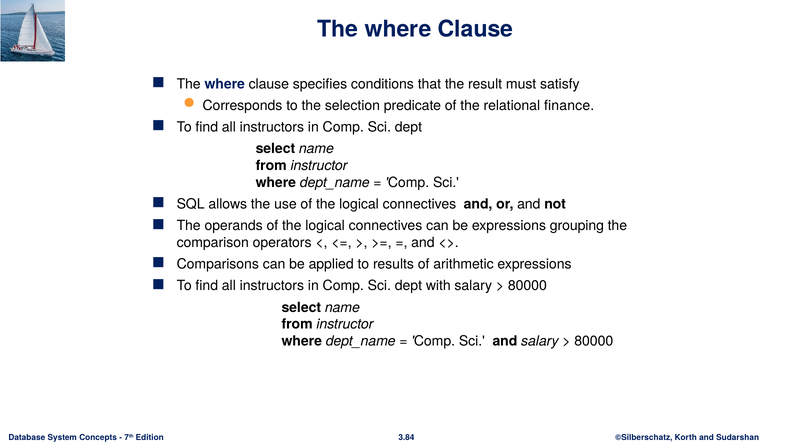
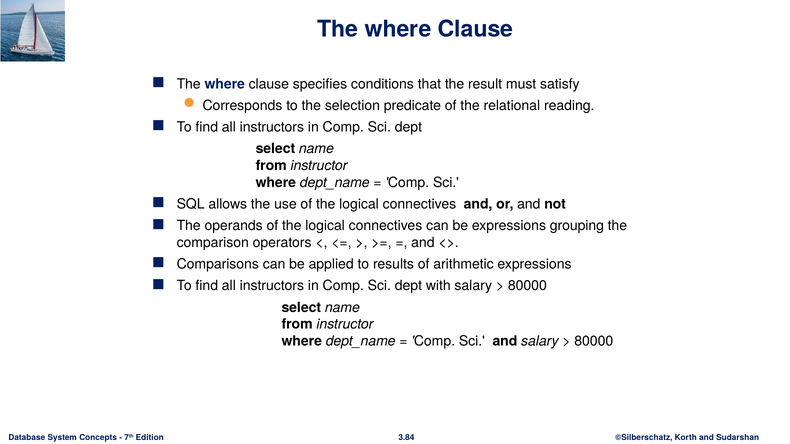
finance: finance -> reading
